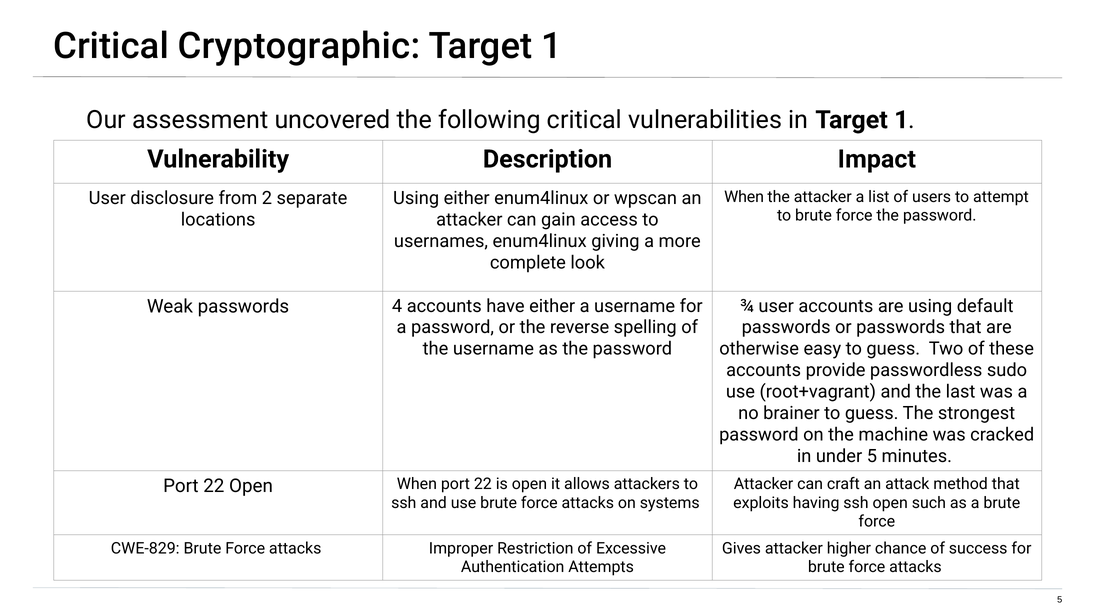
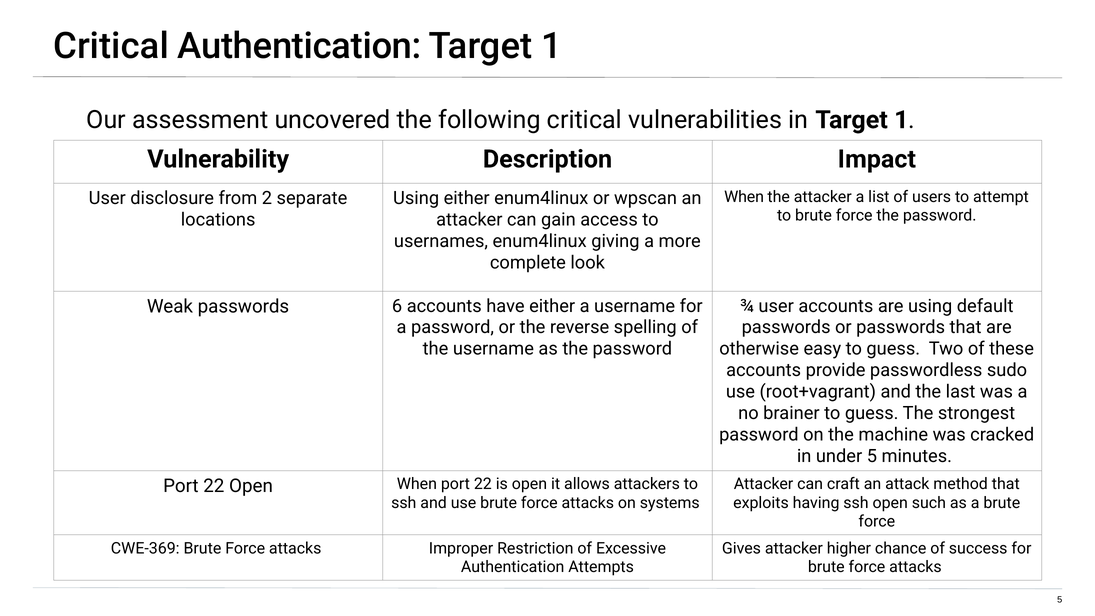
Critical Cryptographic: Cryptographic -> Authentication
4: 4 -> 6
CWE-829: CWE-829 -> CWE-369
